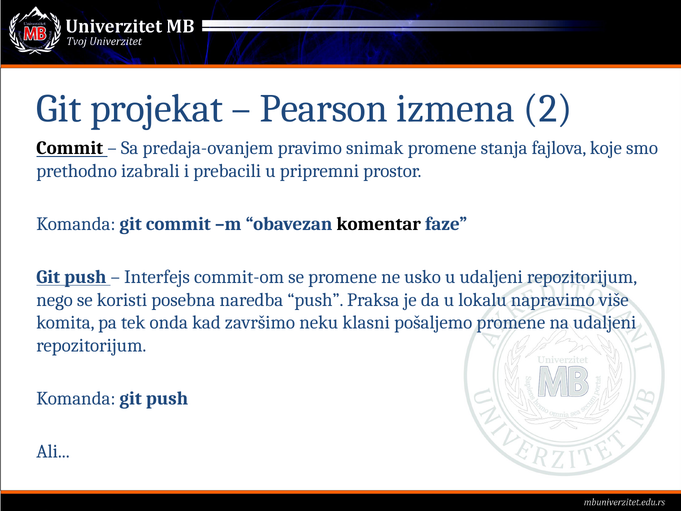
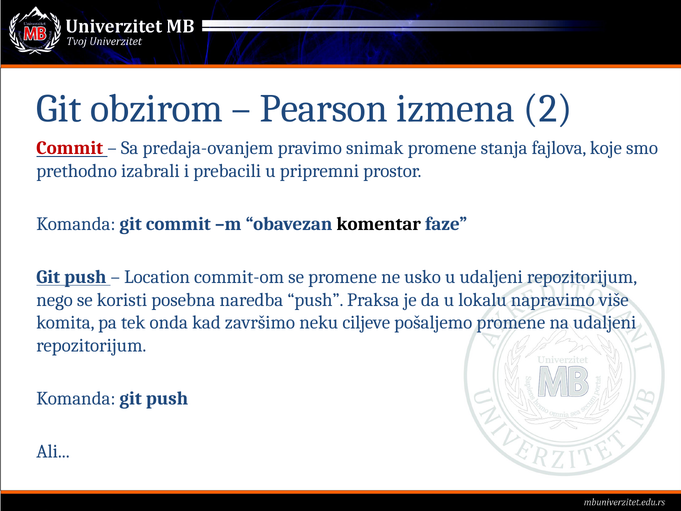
projekat: projekat -> obzirom
Commit at (70, 148) colour: black -> red
Interfejs: Interfejs -> Location
klasni: klasni -> ciljeve
